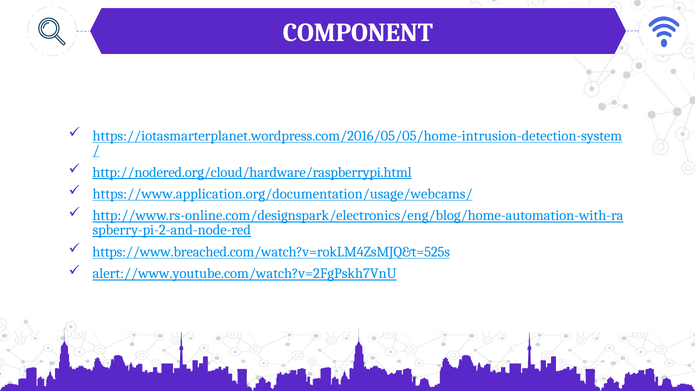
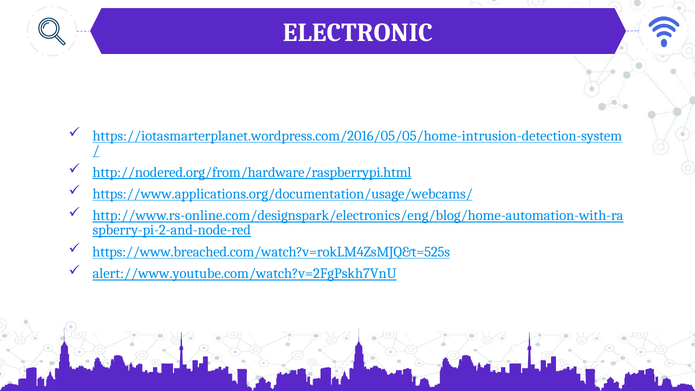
COMPONENT: COMPONENT -> ELECTRONIC
http://nodered.org/cloud/hardware/raspberrypi.html: http://nodered.org/cloud/hardware/raspberrypi.html -> http://nodered.org/from/hardware/raspberrypi.html
https://www.application.org/documentation/usage/webcams/: https://www.application.org/documentation/usage/webcams/ -> https://www.applications.org/documentation/usage/webcams/
